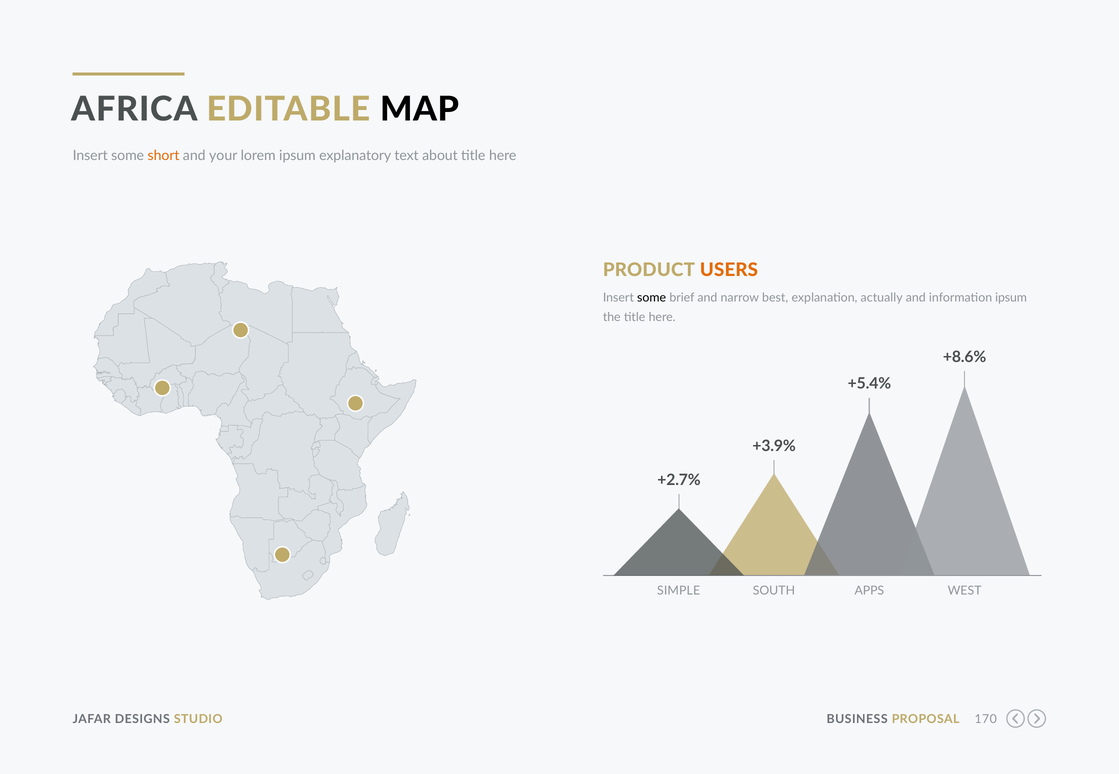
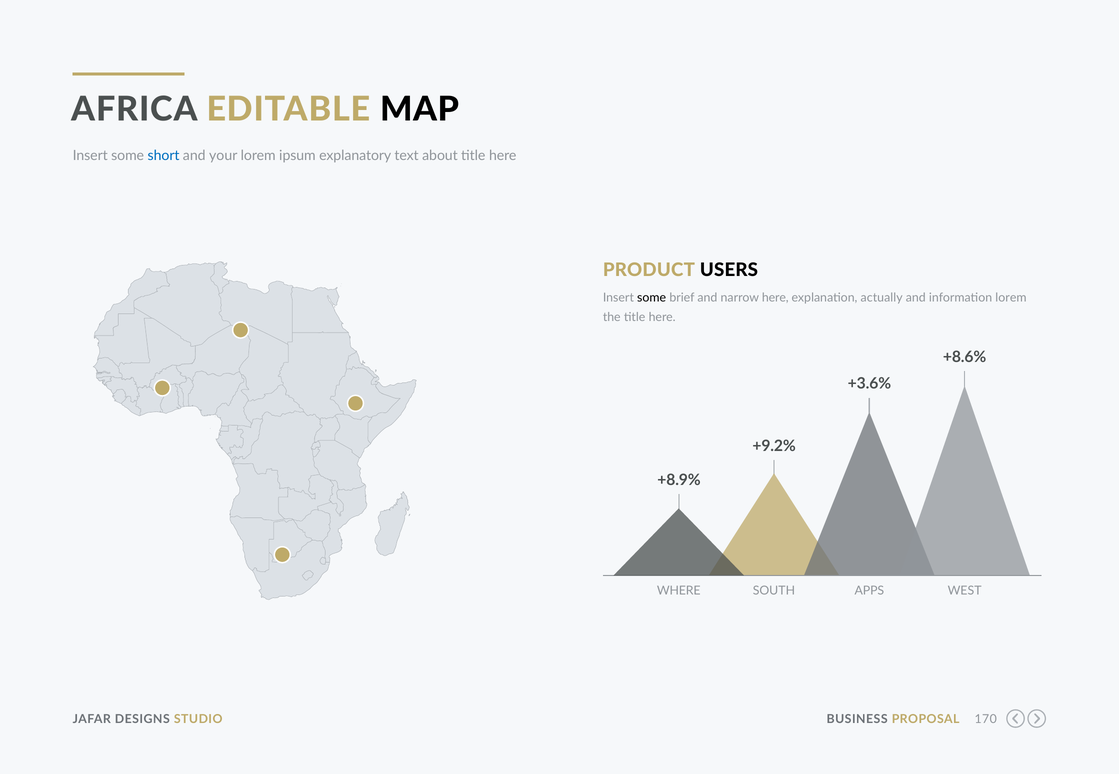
short colour: orange -> blue
USERS colour: orange -> black
narrow best: best -> here
information ipsum: ipsum -> lorem
+5.4%: +5.4% -> +3.6%
+3.9%: +3.9% -> +9.2%
+2.7%: +2.7% -> +8.9%
SIMPLE: SIMPLE -> WHERE
